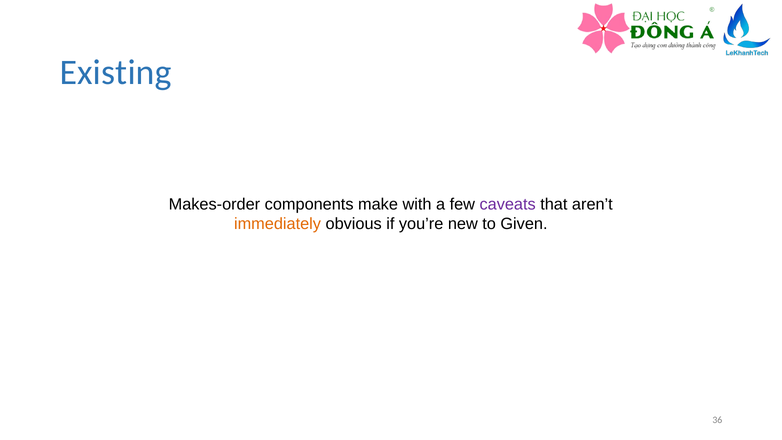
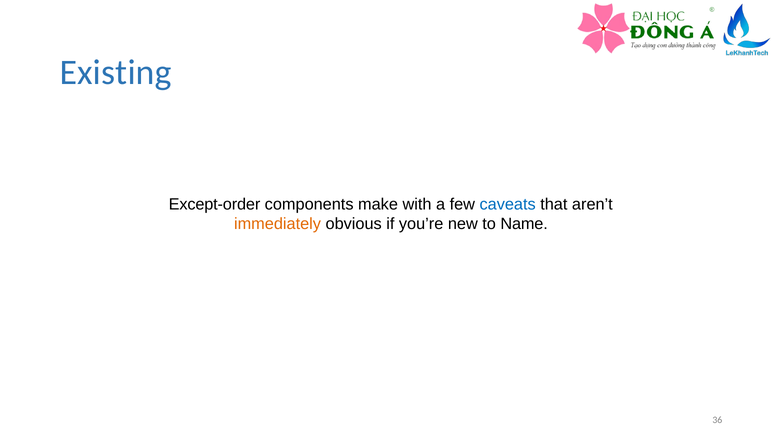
Makes-order: Makes-order -> Except-order
caveats colour: purple -> blue
Given: Given -> Name
